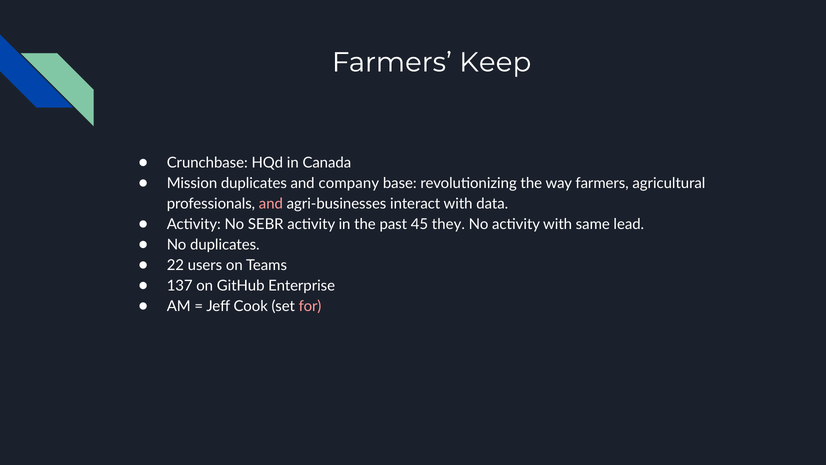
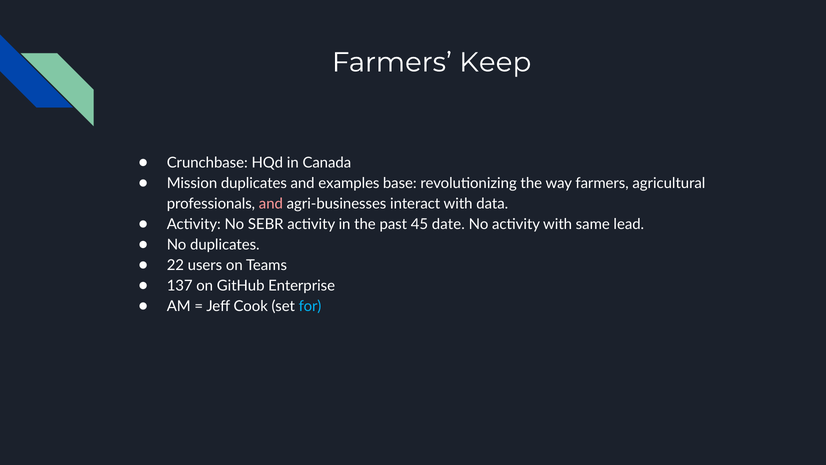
company: company -> examples
they: they -> date
for colour: pink -> light blue
